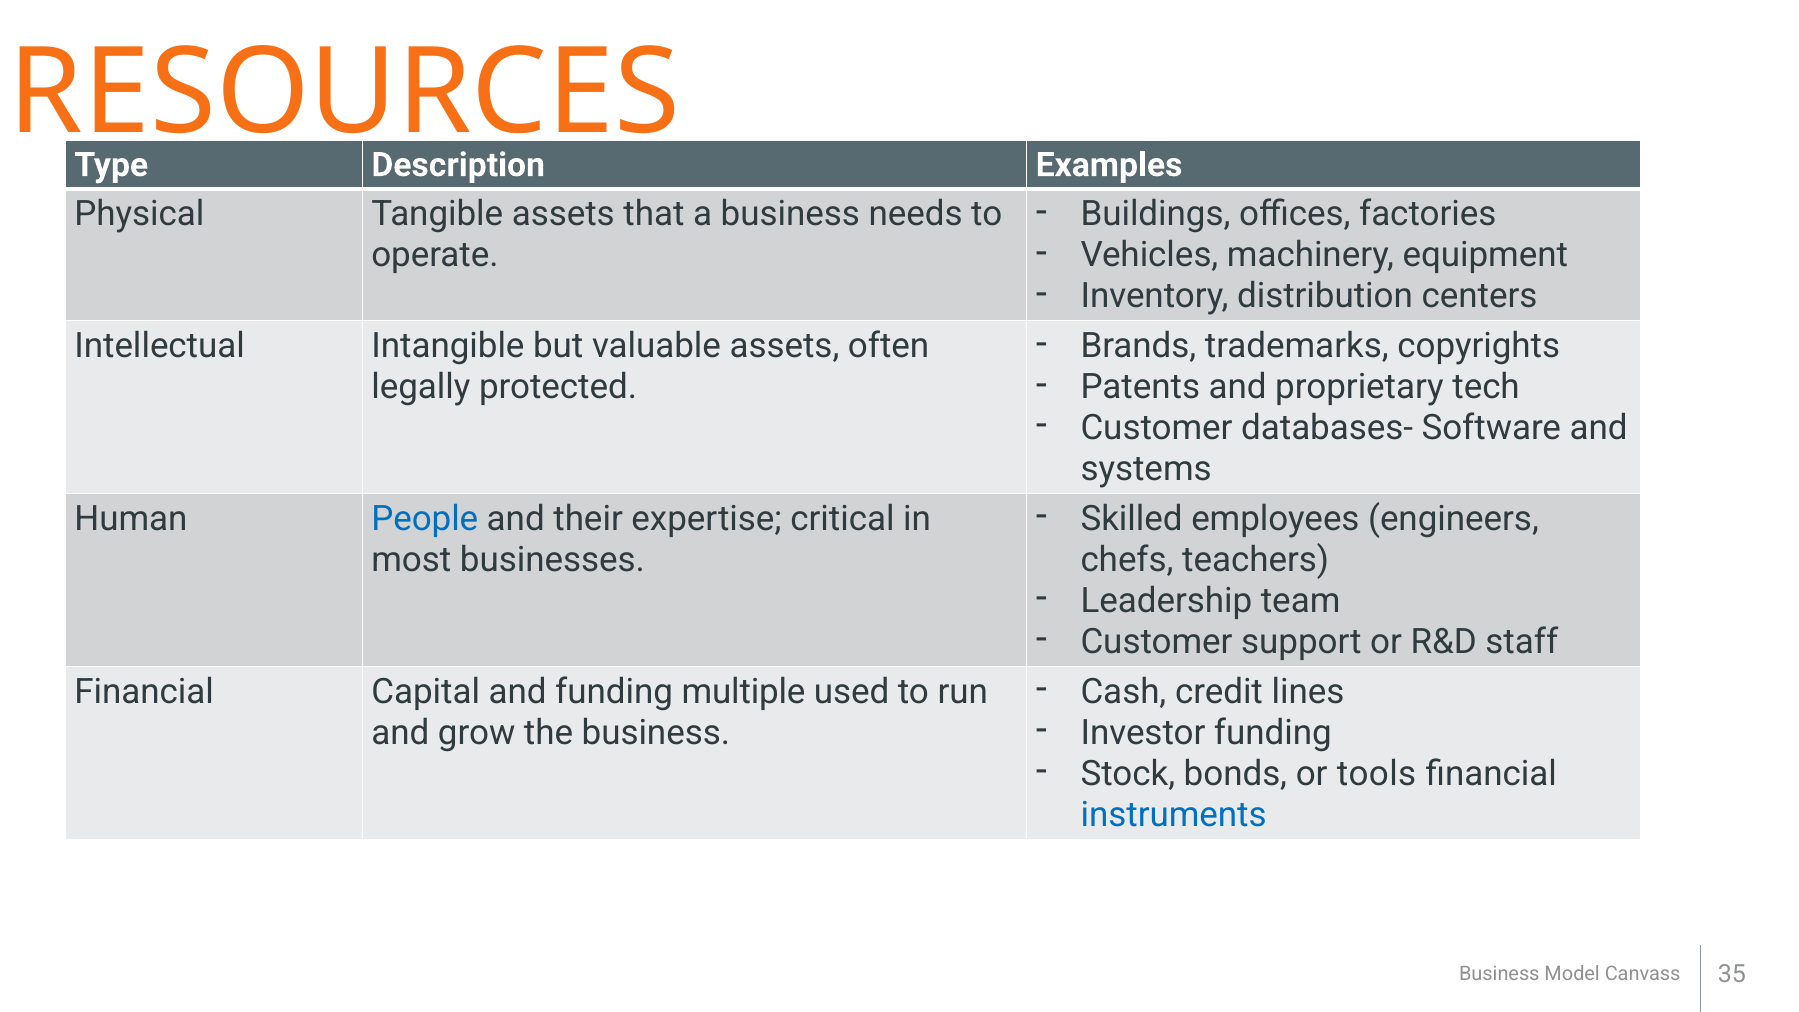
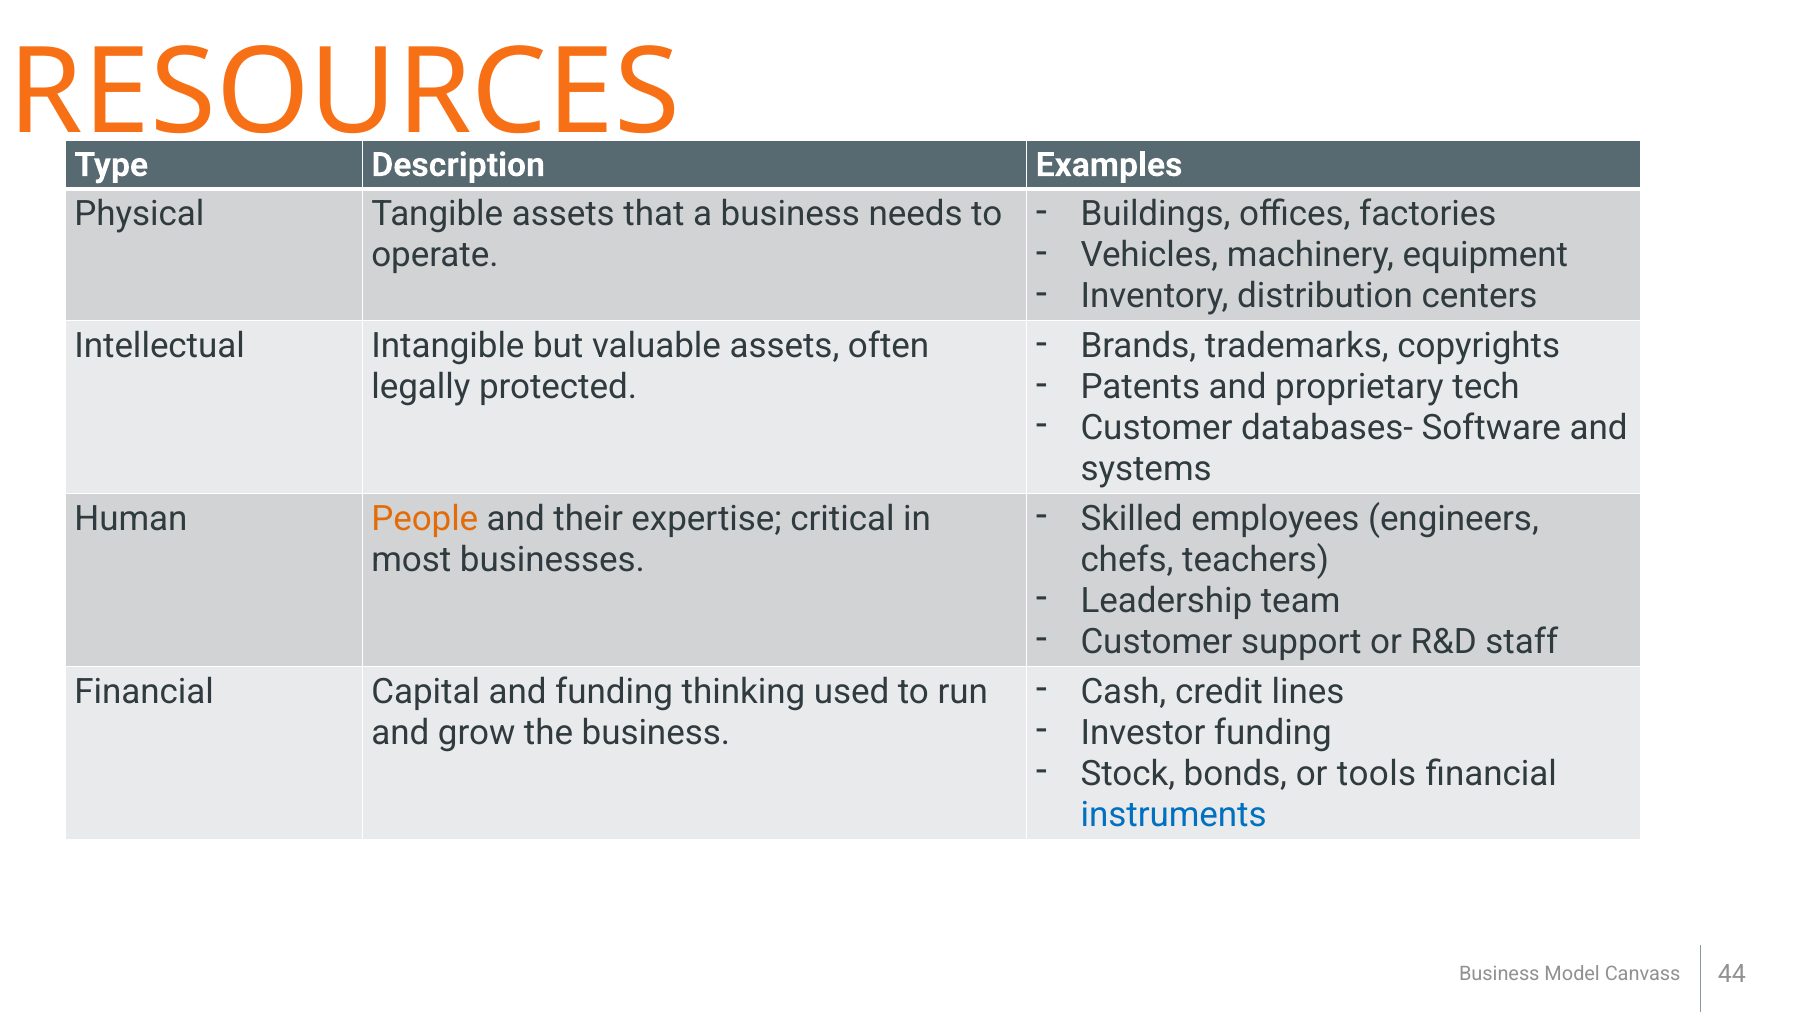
People colour: blue -> orange
multiple: multiple -> thinking
35: 35 -> 44
